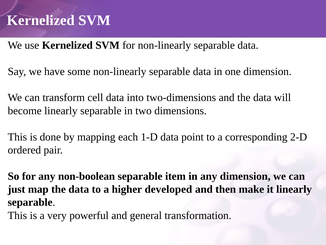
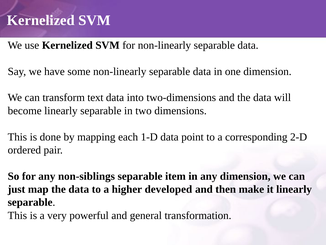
cell: cell -> text
non-boolean: non-boolean -> non-siblings
